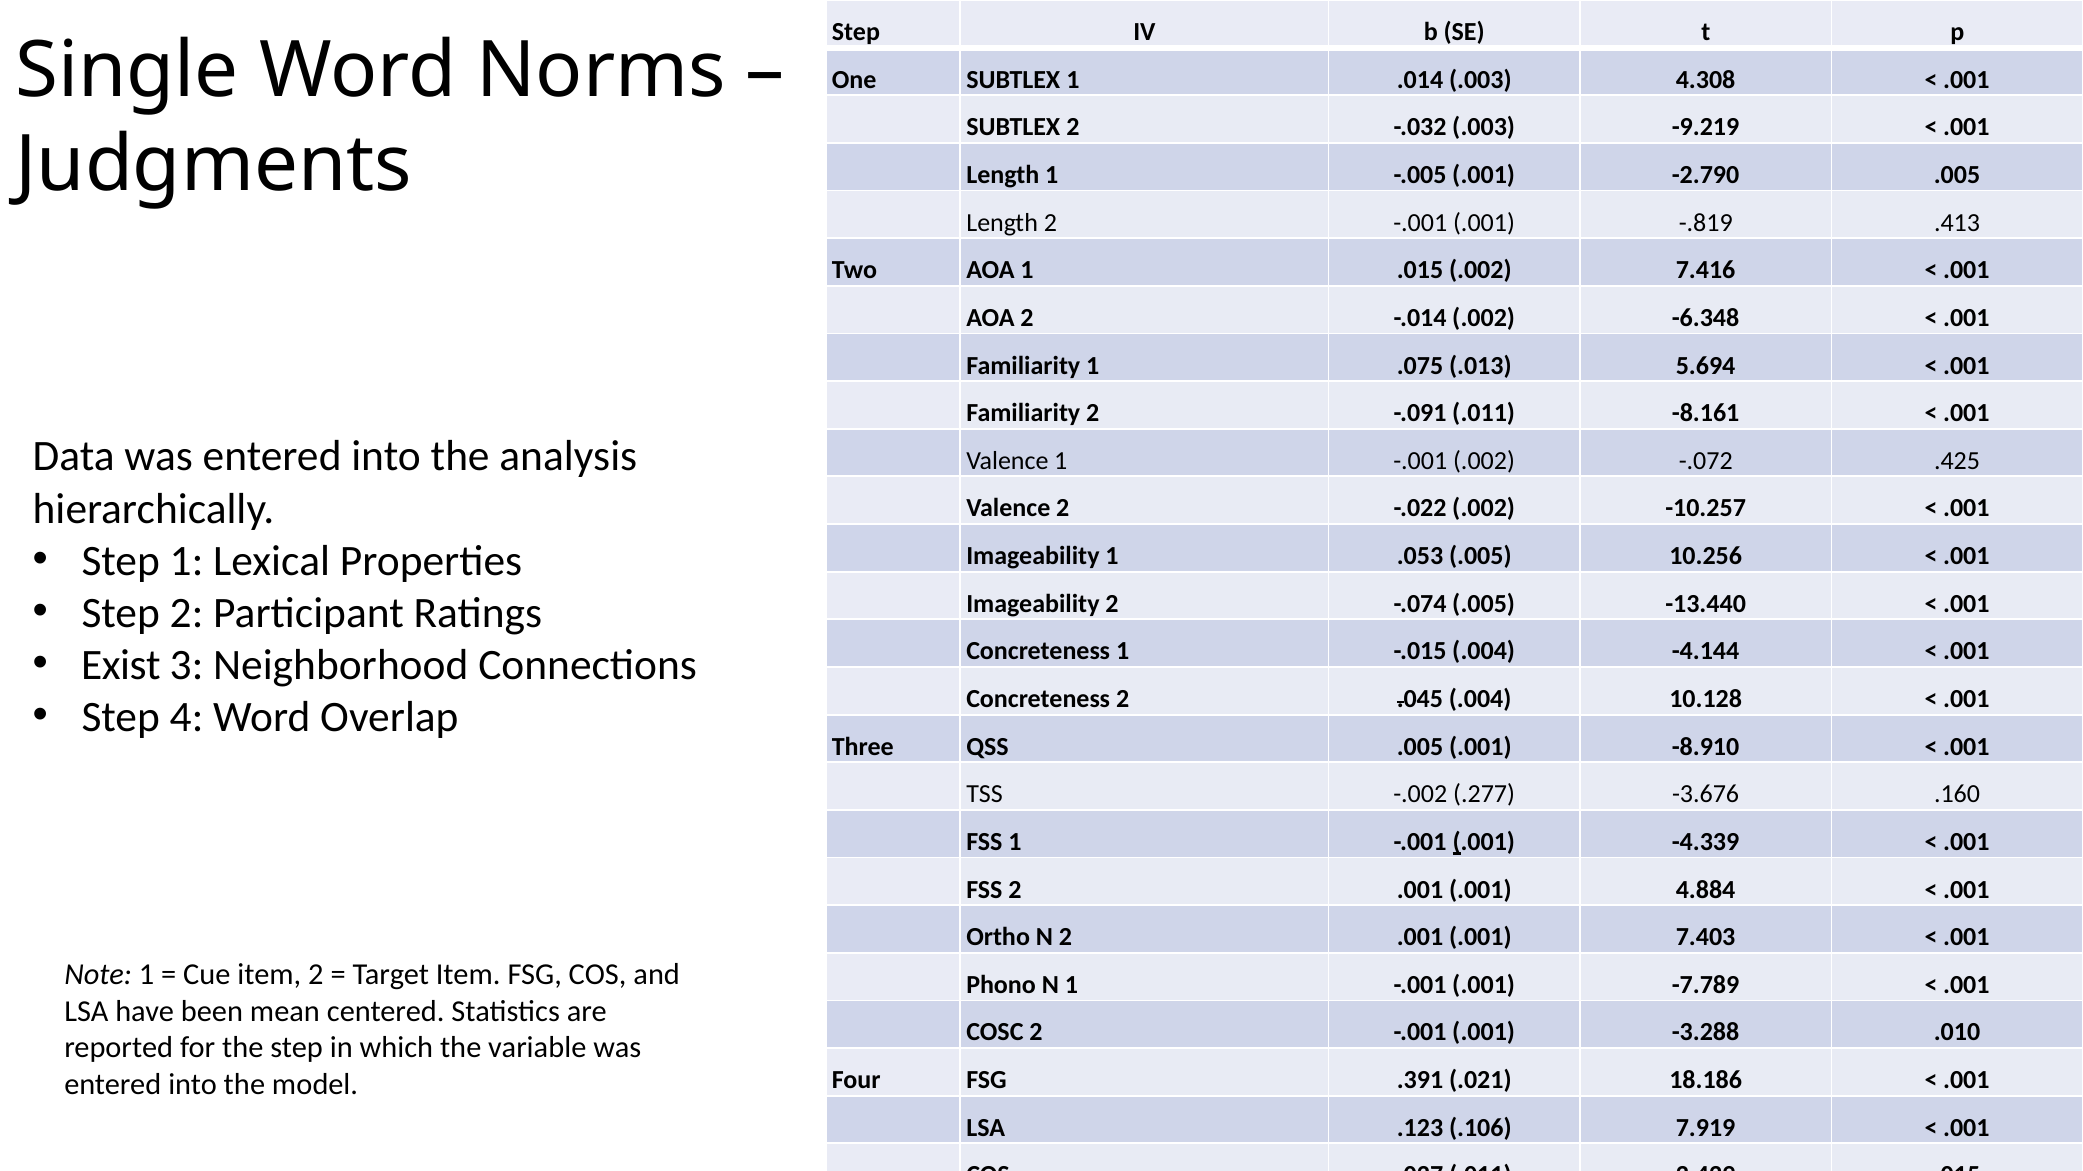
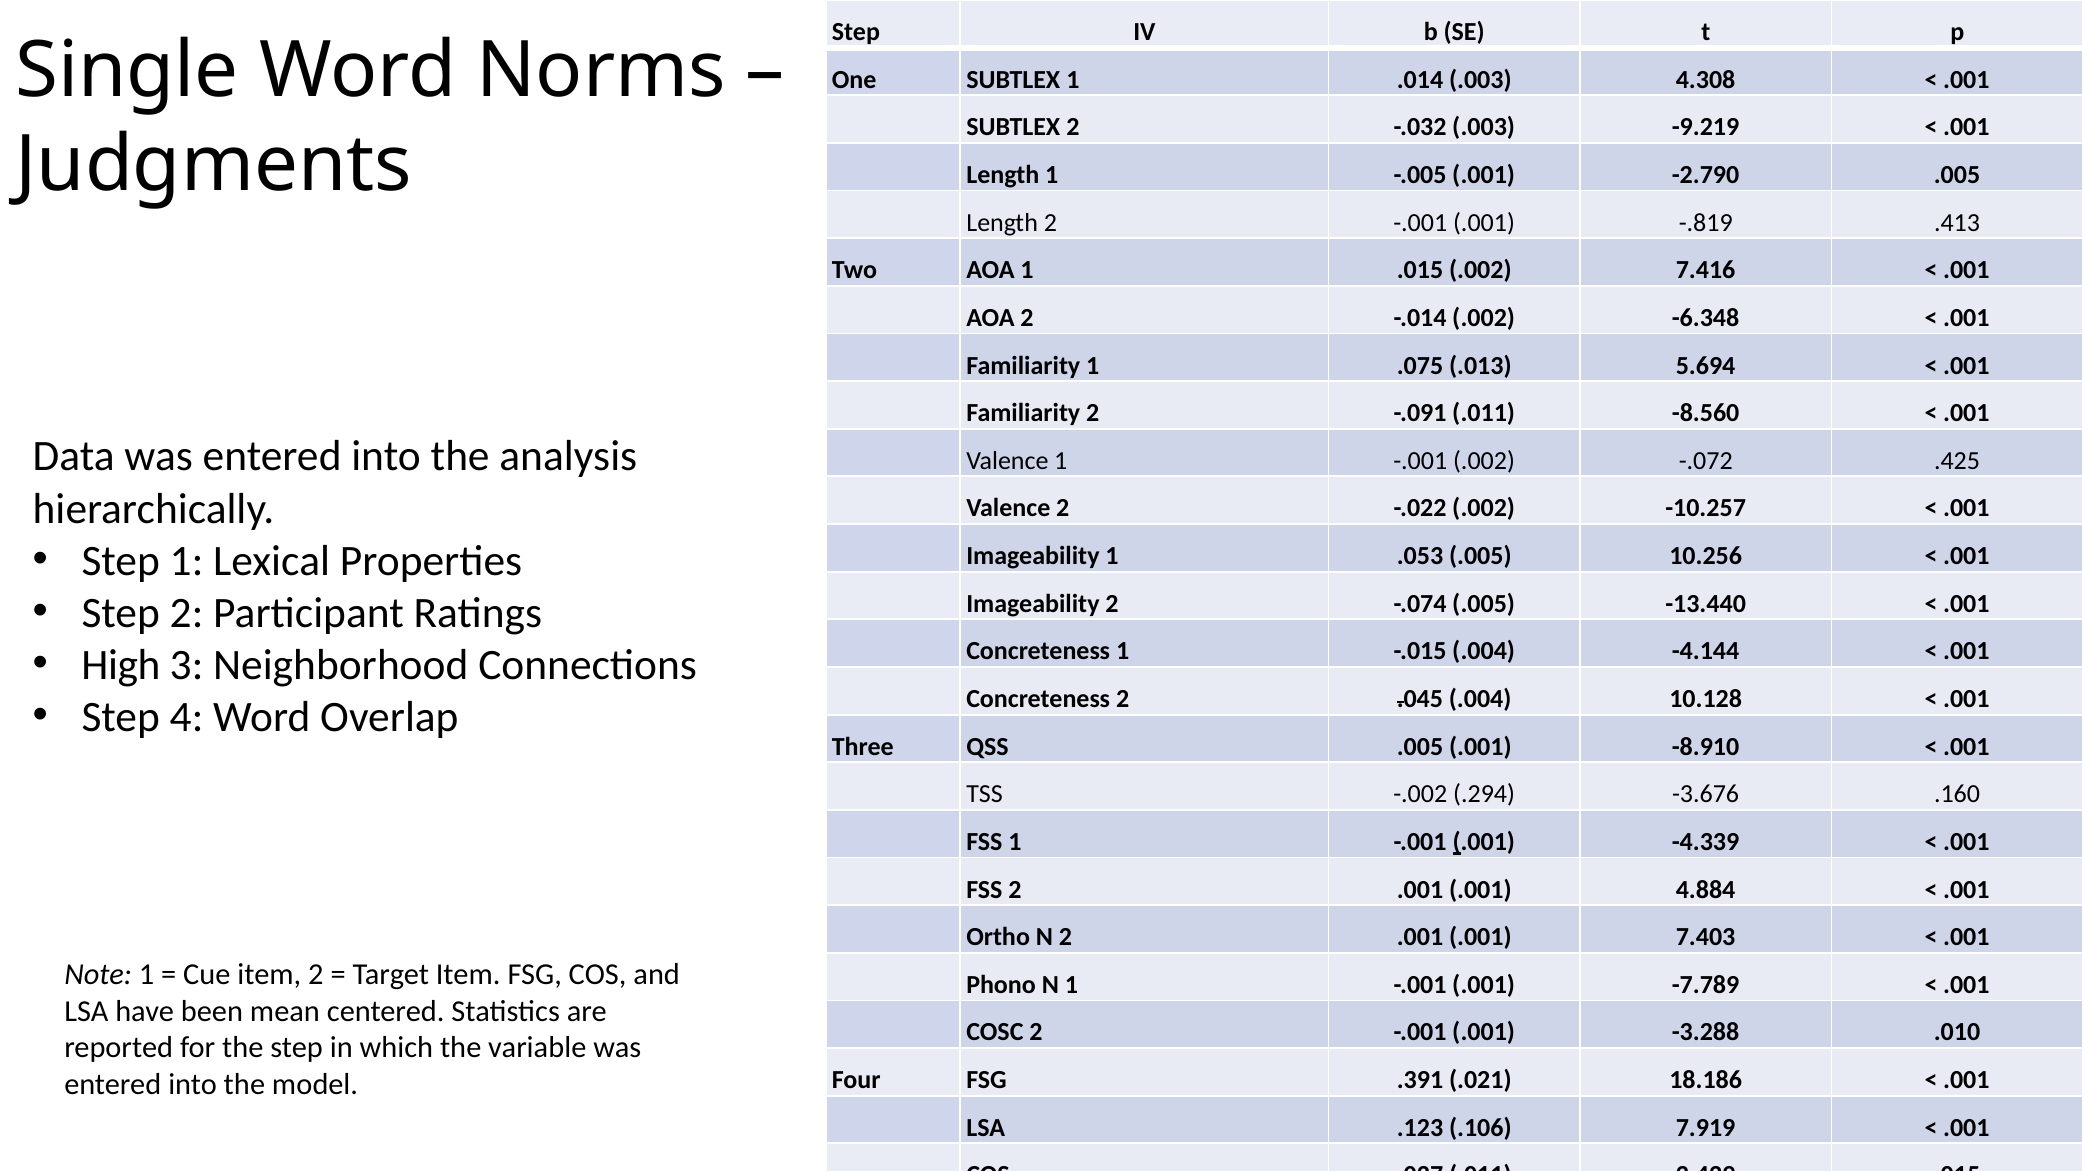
-8.161: -8.161 -> -8.560
Exist: Exist -> High
.277: .277 -> .294
